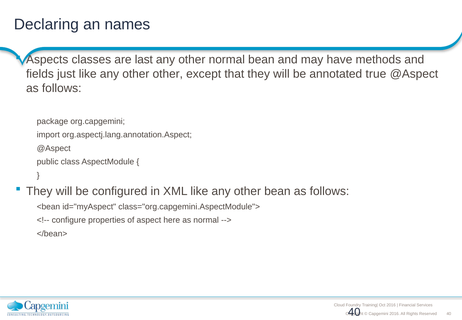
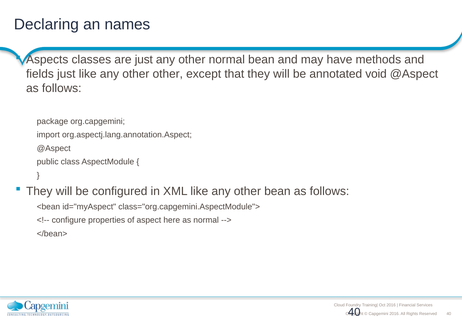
are last: last -> just
true: true -> void
